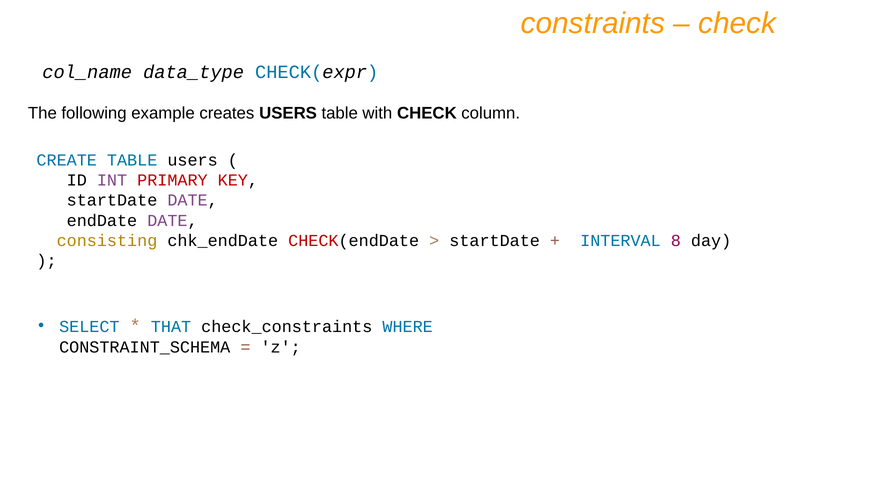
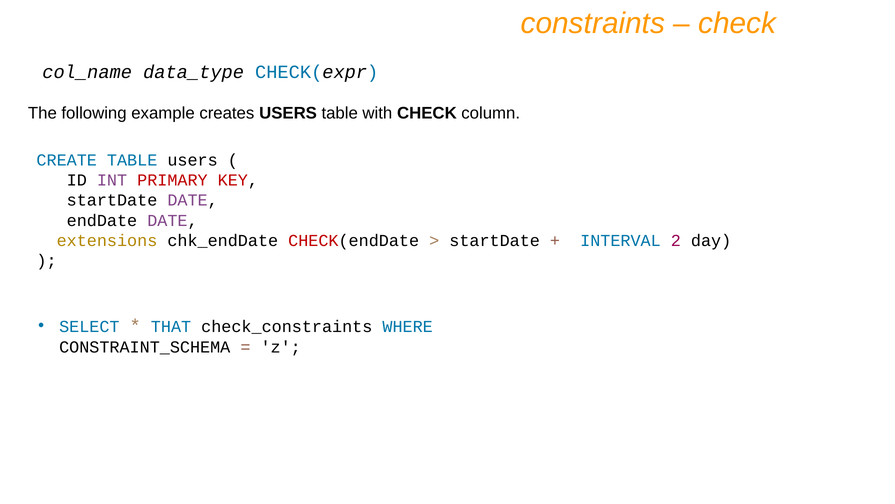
consisting: consisting -> extensions
8: 8 -> 2
